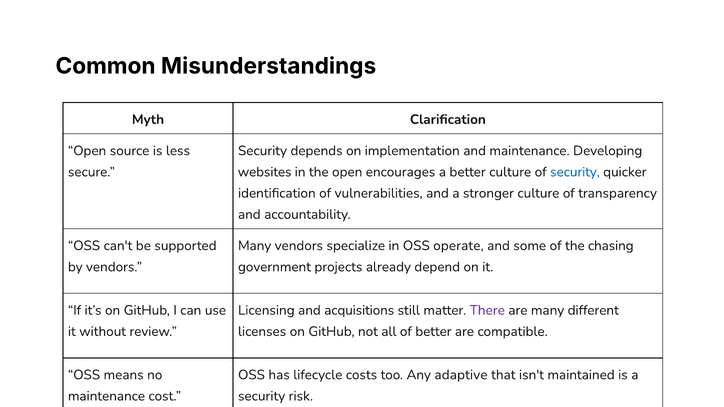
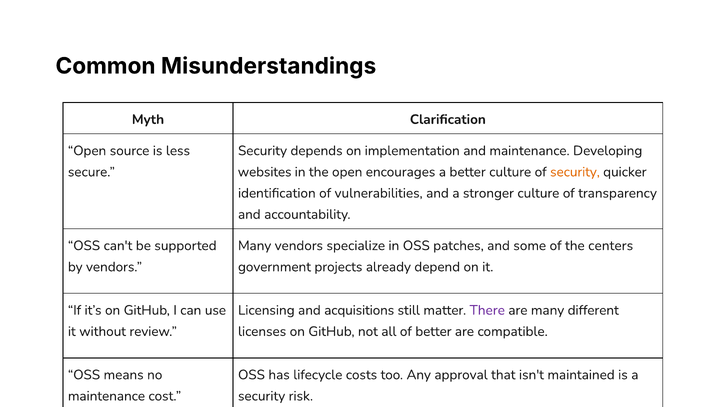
security at (575, 172) colour: blue -> orange
operate: operate -> patches
chasing: chasing -> centers
adaptive: adaptive -> approval
